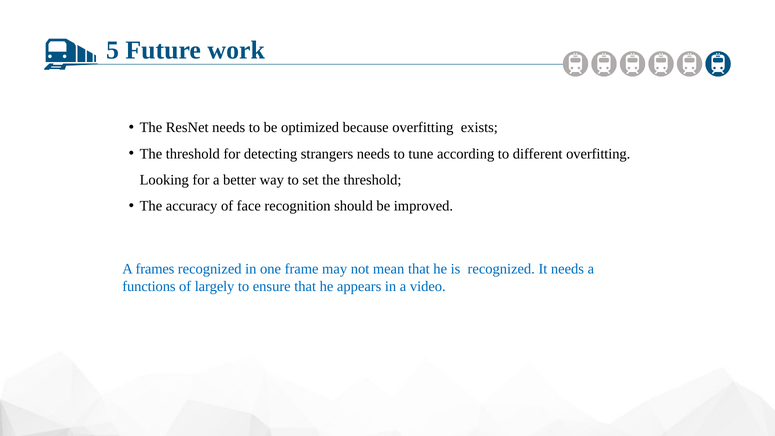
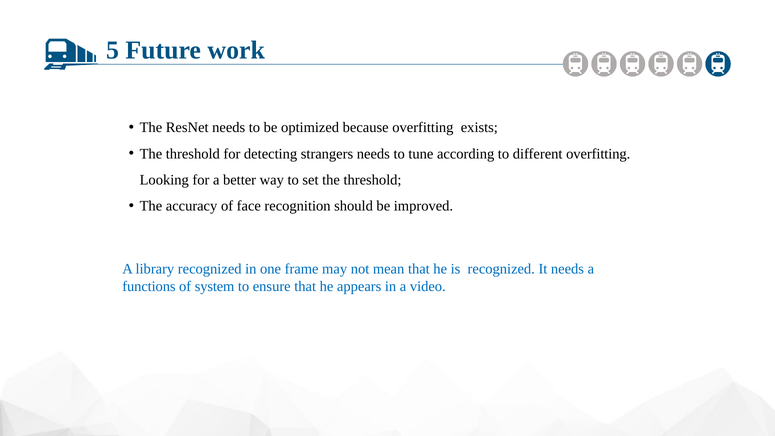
frames: frames -> library
largely: largely -> system
